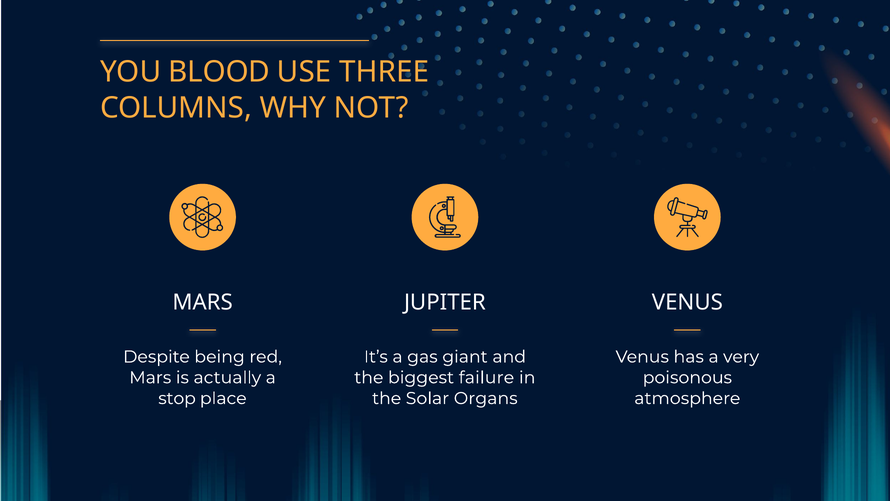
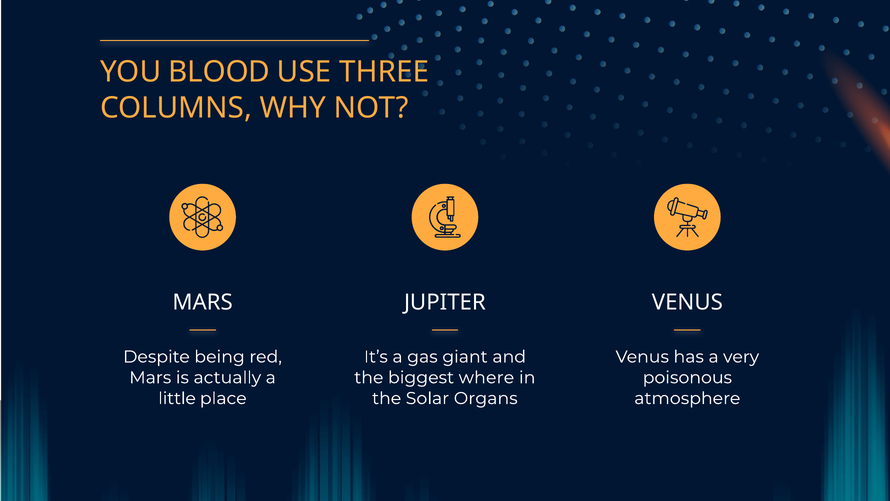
failure: failure -> where
stop: stop -> little
